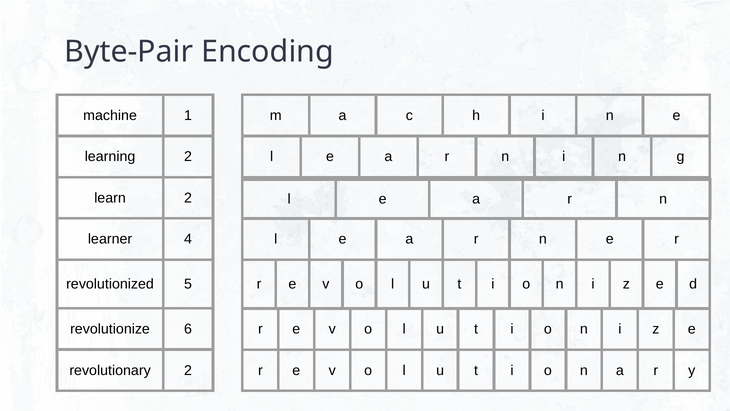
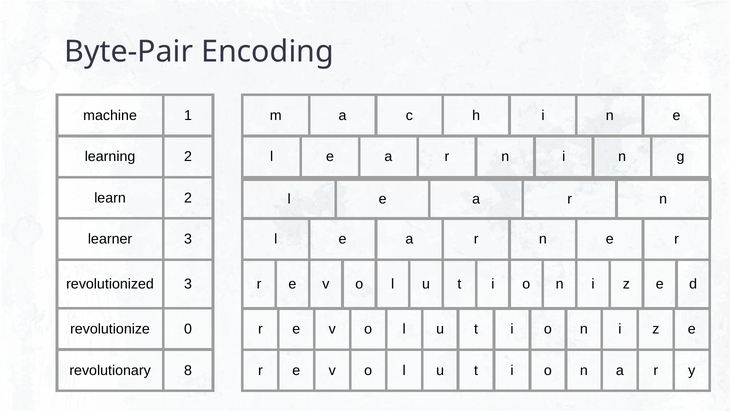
learner 4: 4 -> 3
revolutionized 5: 5 -> 3
6: 6 -> 0
revolutionary 2: 2 -> 8
